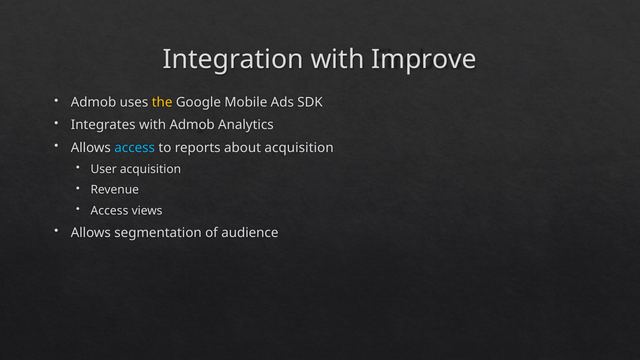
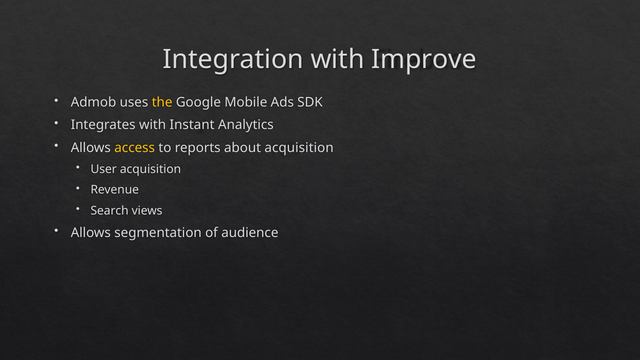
with Admob: Admob -> Instant
access at (135, 148) colour: light blue -> yellow
Access at (109, 211): Access -> Search
